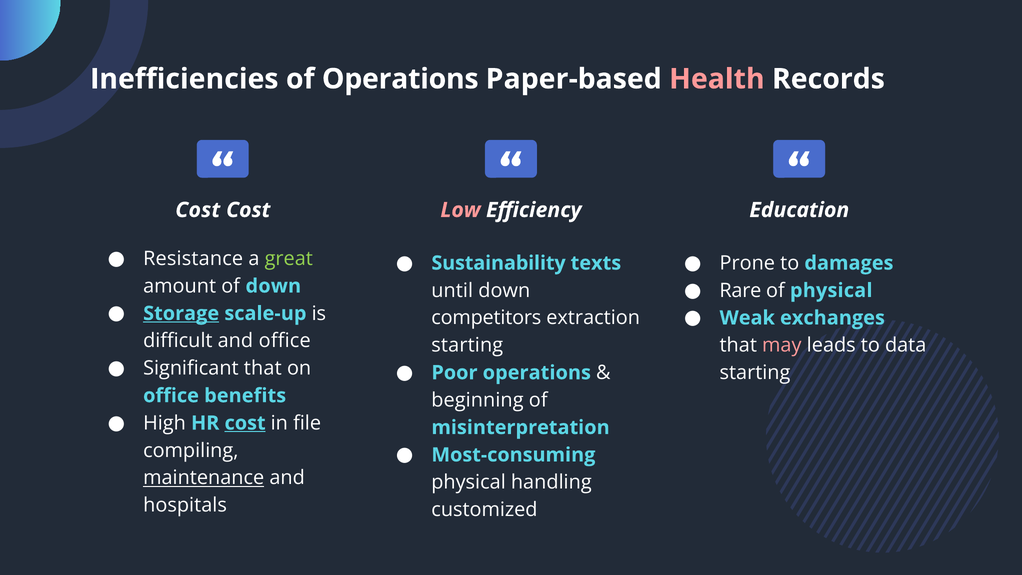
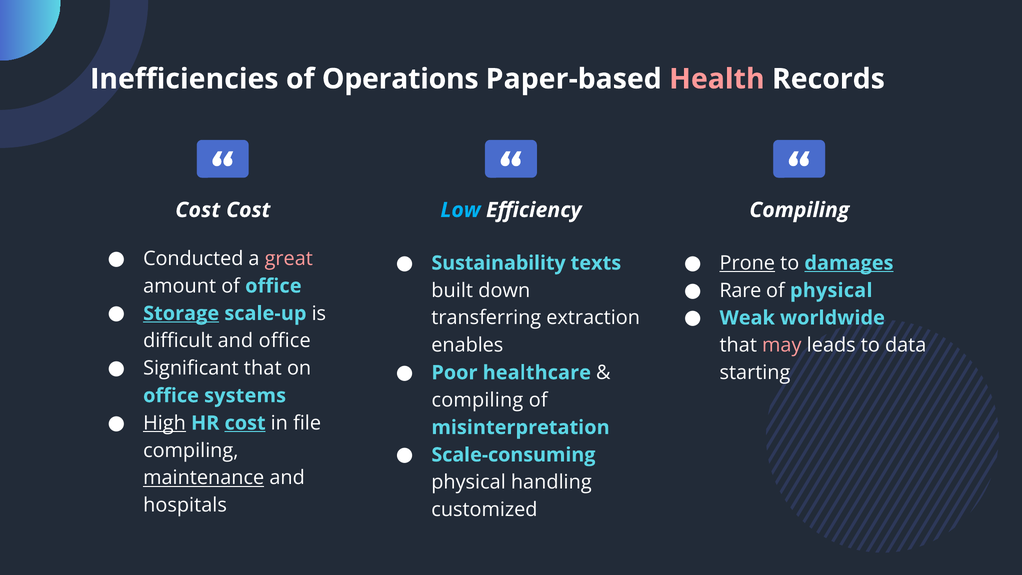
Low colour: pink -> light blue
Efficiency Education: Education -> Compiling
Resistance: Resistance -> Conducted
great colour: light green -> pink
Prone underline: none -> present
damages underline: none -> present
of down: down -> office
until: until -> built
exchanges: exchanges -> worldwide
competitors: competitors -> transferring
starting at (467, 345): starting -> enables
Poor operations: operations -> healthcare
benefits: benefits -> systems
beginning at (477, 400): beginning -> compiling
High underline: none -> present
Most-consuming: Most-consuming -> Scale-consuming
